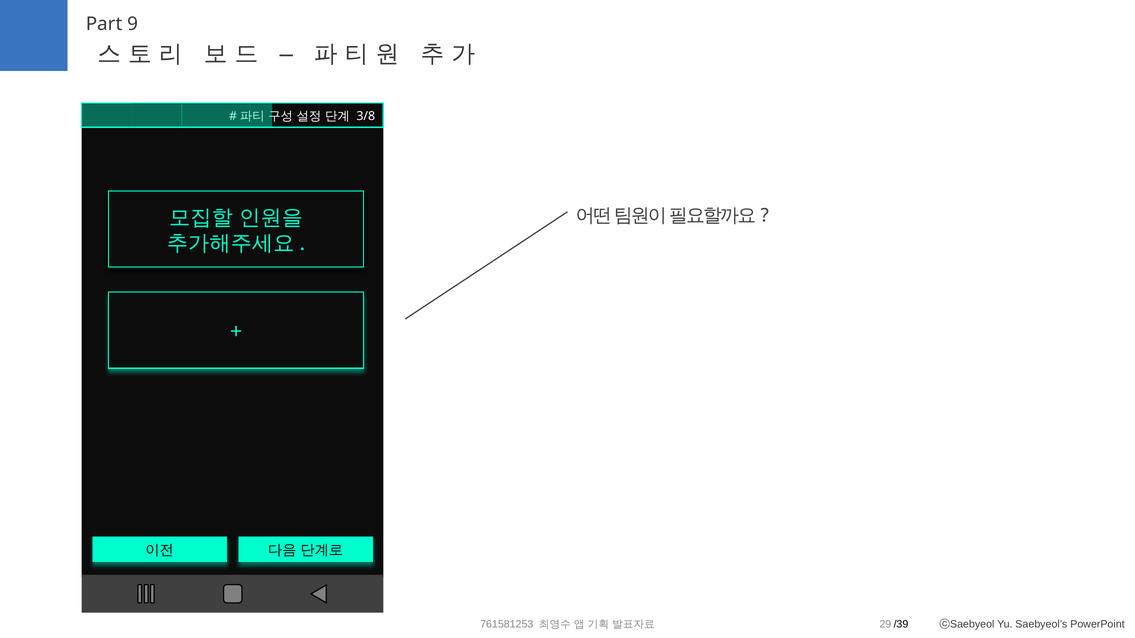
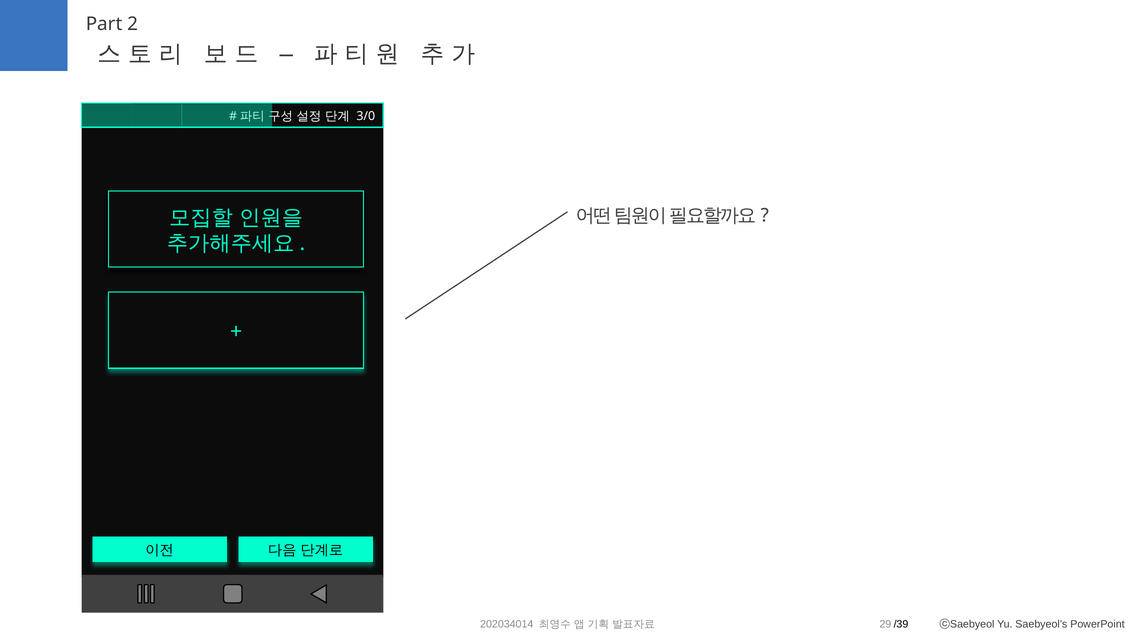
9: 9 -> 2
3/8: 3/8 -> 3/0
761581253: 761581253 -> 202034014
